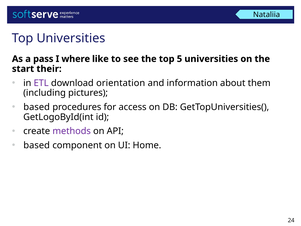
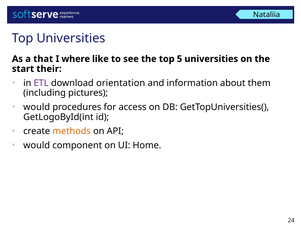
pass: pass -> that
based at (37, 107): based -> would
methods colour: purple -> orange
based at (37, 145): based -> would
